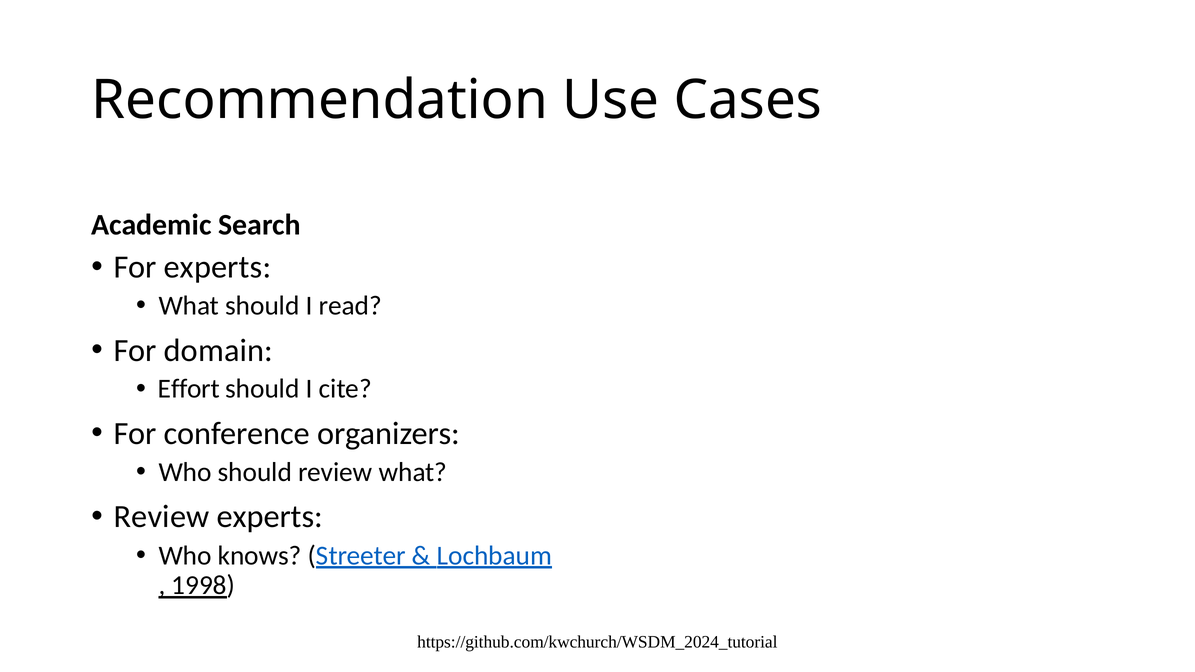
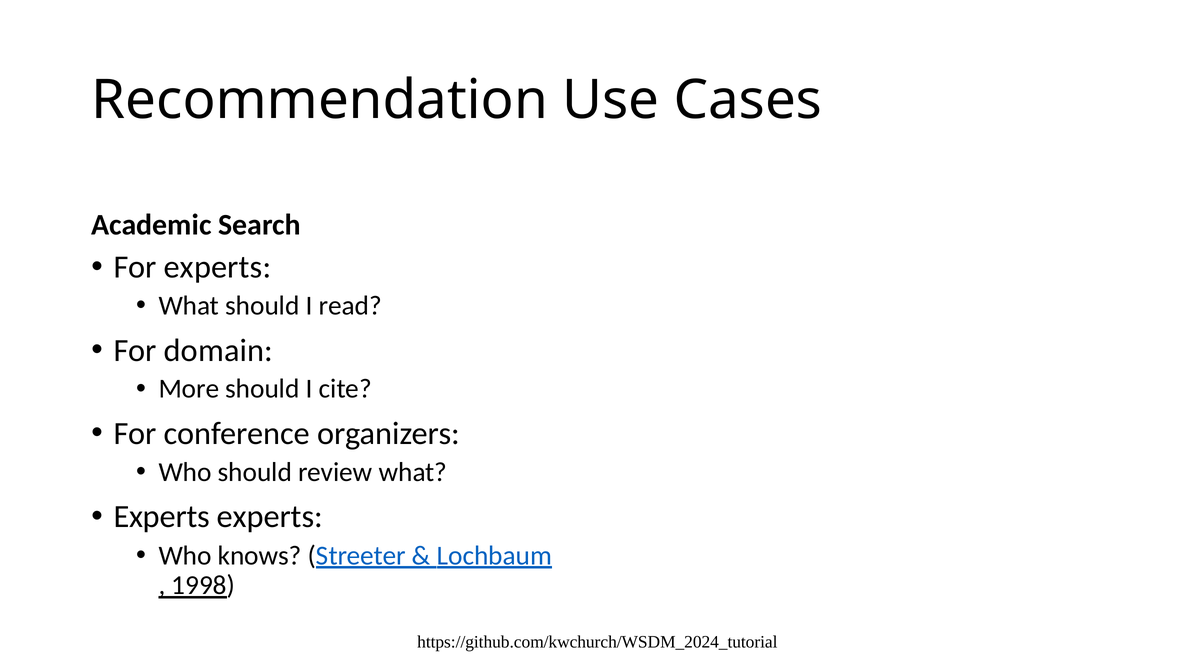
Effort: Effort -> More
Review at (162, 517): Review -> Experts
